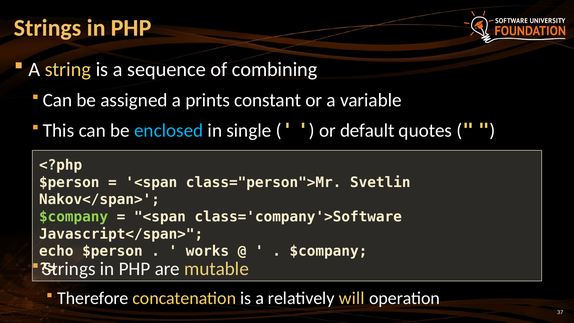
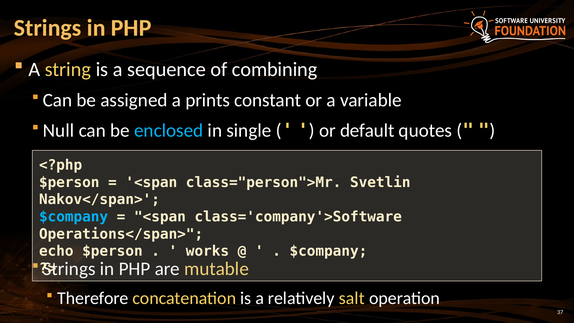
This: This -> Null
$company at (74, 217) colour: light green -> light blue
Javascript</span>: Javascript</span> -> Operations</span>
will: will -> salt
